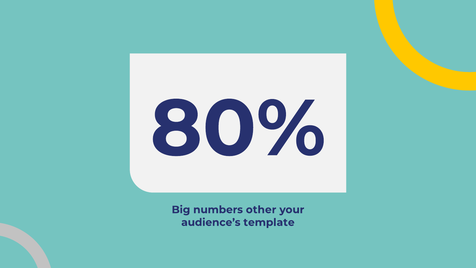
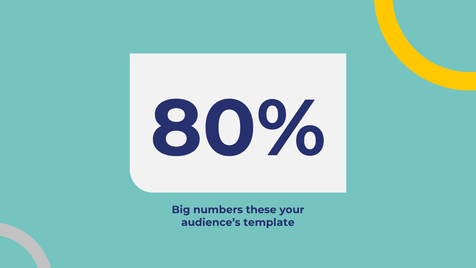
other: other -> these
